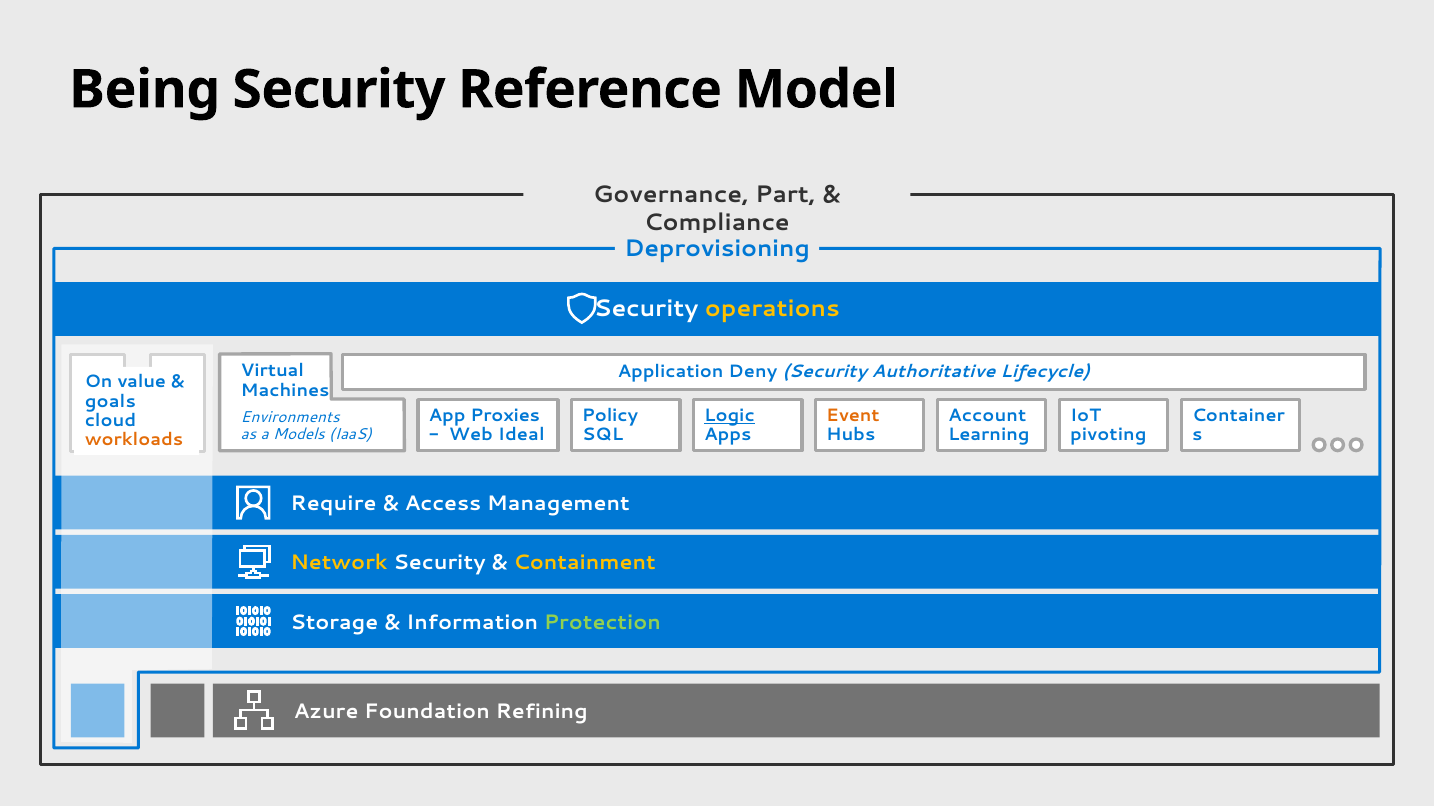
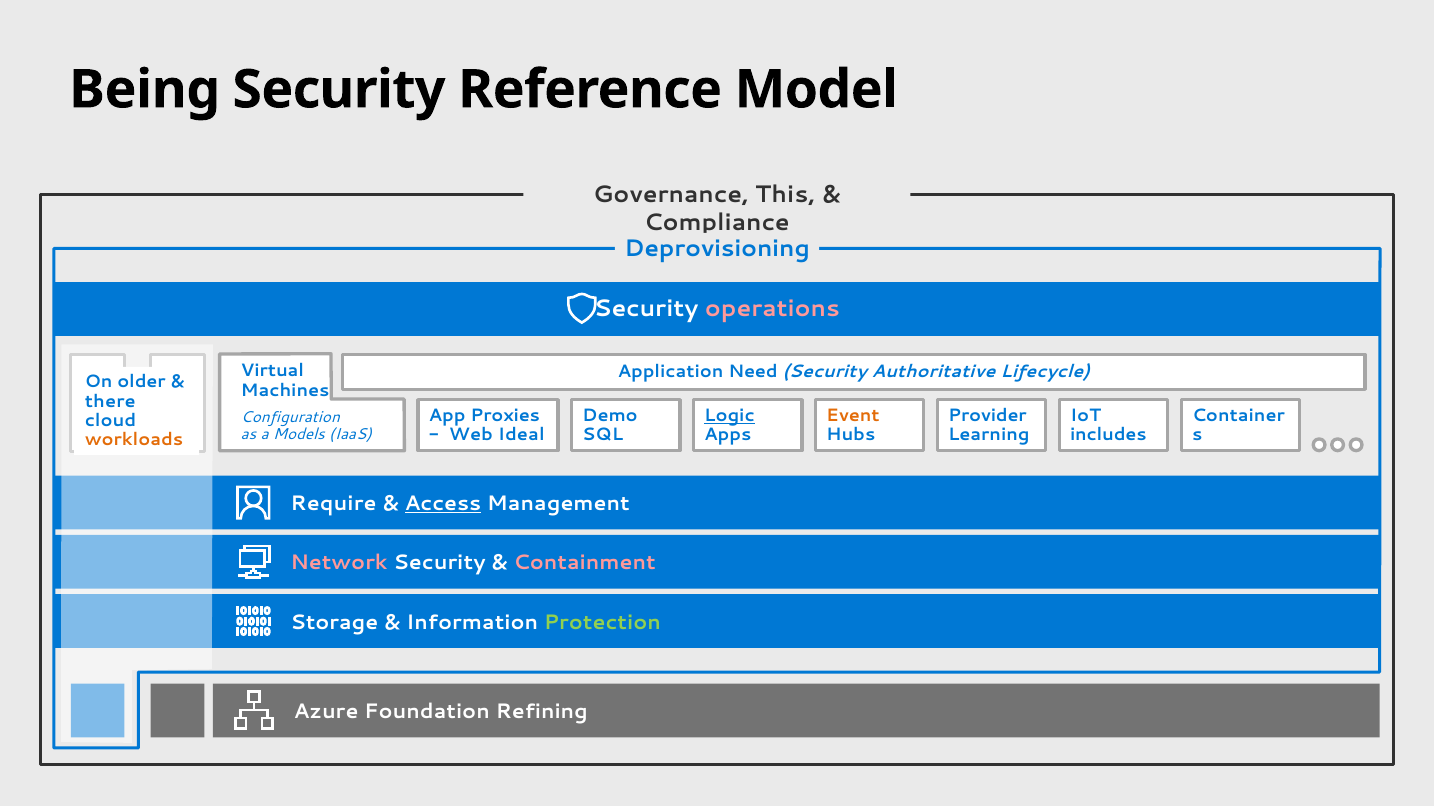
Part: Part -> This
operations colour: yellow -> pink
Deny: Deny -> Need
value: value -> older
goals: goals -> there
Policy: Policy -> Demo
Account: Account -> Provider
Environments: Environments -> Configuration
pivoting: pivoting -> includes
Access underline: none -> present
Network colour: yellow -> pink
Containment colour: yellow -> pink
